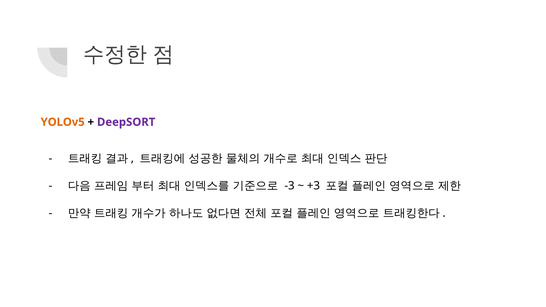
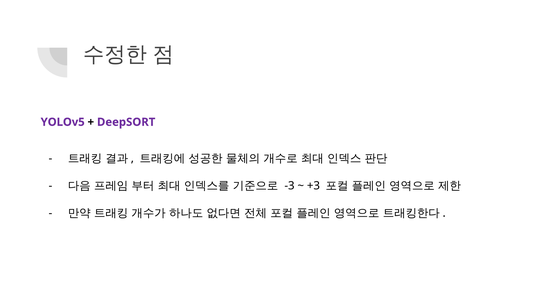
YOLOv5 colour: orange -> purple
